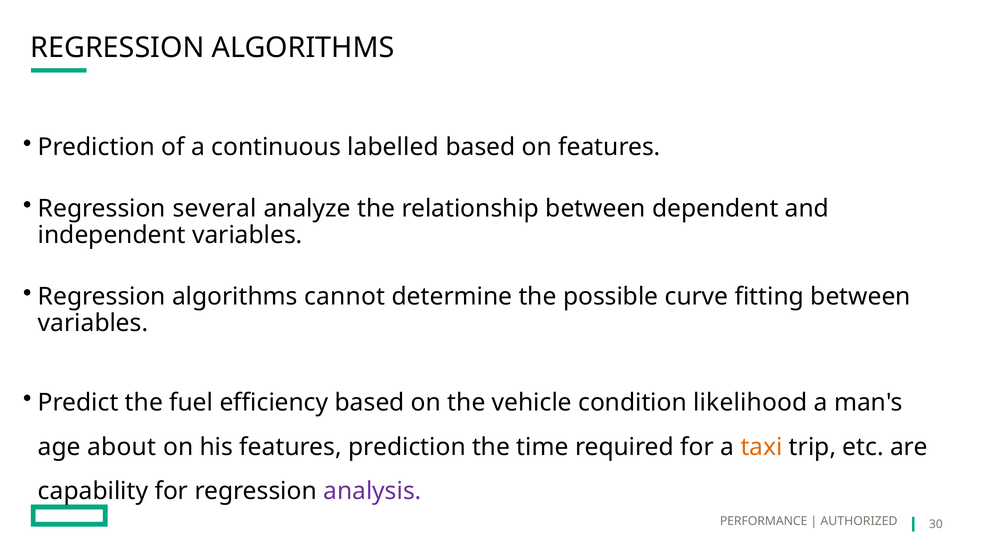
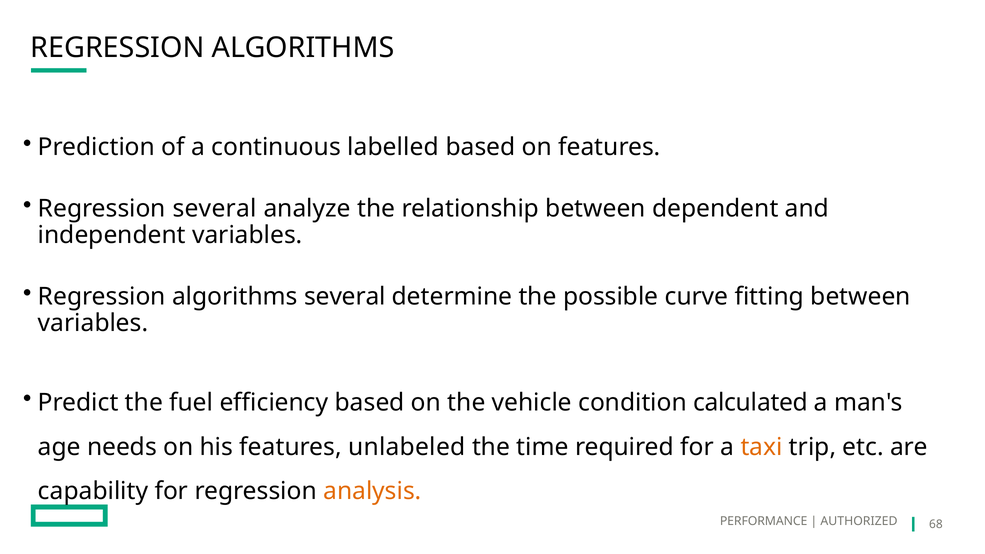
algorithms cannot: cannot -> several
likelihood: likelihood -> calculated
about: about -> needs
features prediction: prediction -> unlabeled
analysis colour: purple -> orange
30: 30 -> 68
